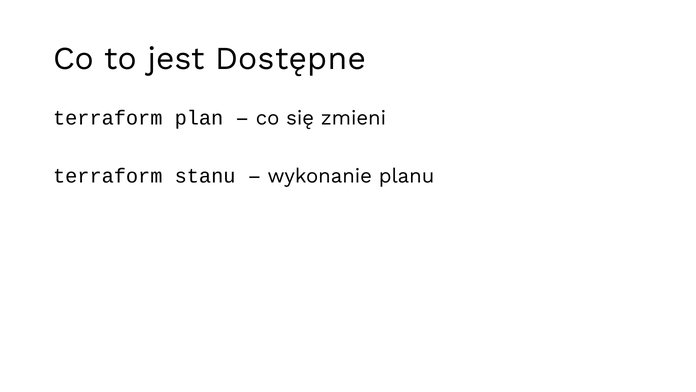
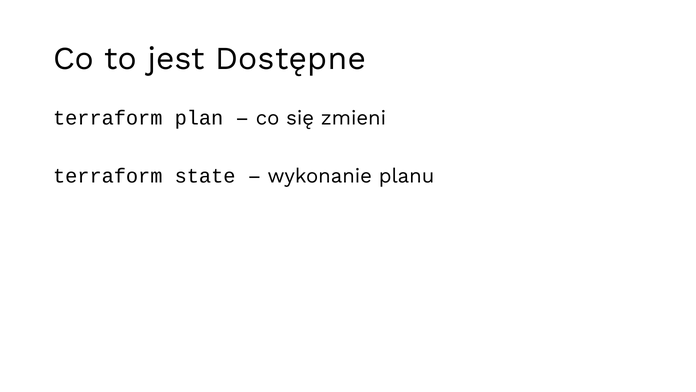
stanu: stanu -> state
